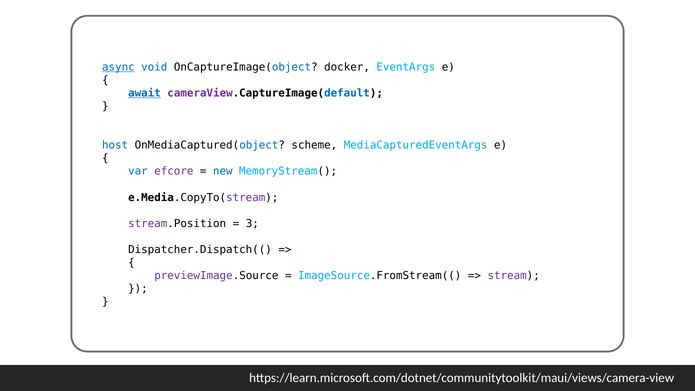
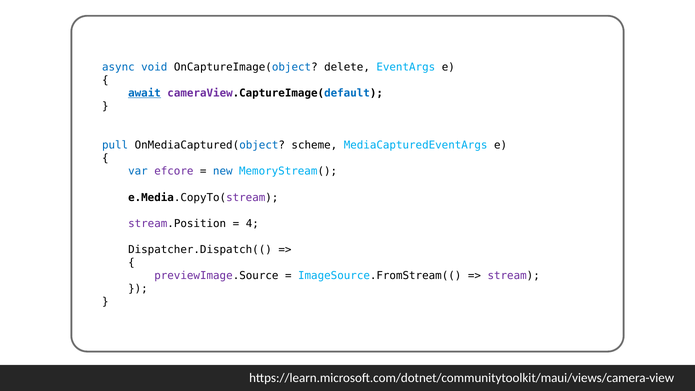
async underline: present -> none
docker: docker -> delete
host: host -> pull
3: 3 -> 4
